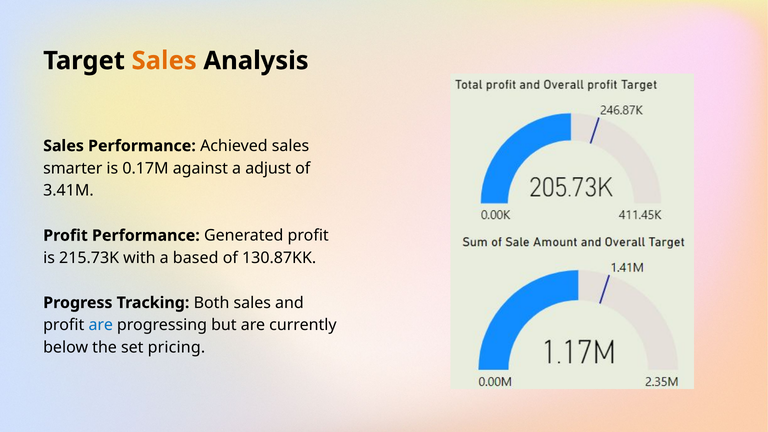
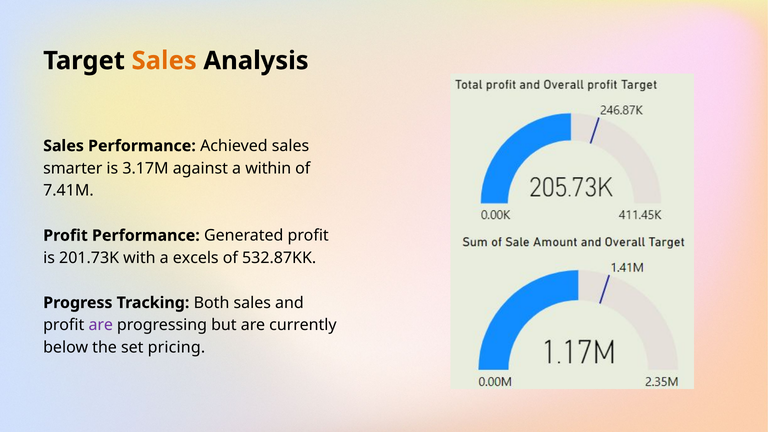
0.17M: 0.17M -> 3.17M
adjust: adjust -> within
3.41M: 3.41M -> 7.41M
215.73K: 215.73K -> 201.73K
based: based -> excels
130.87KK: 130.87KK -> 532.87KK
are at (101, 325) colour: blue -> purple
